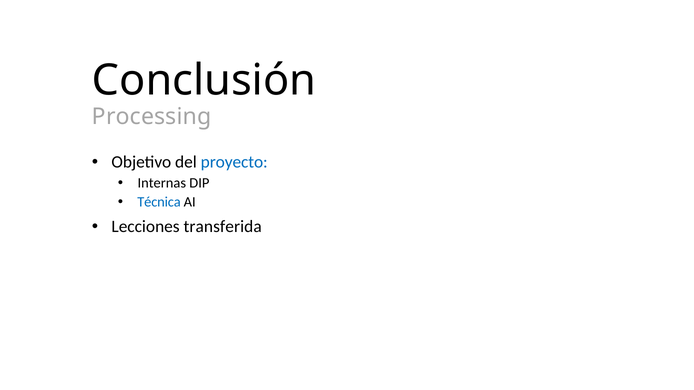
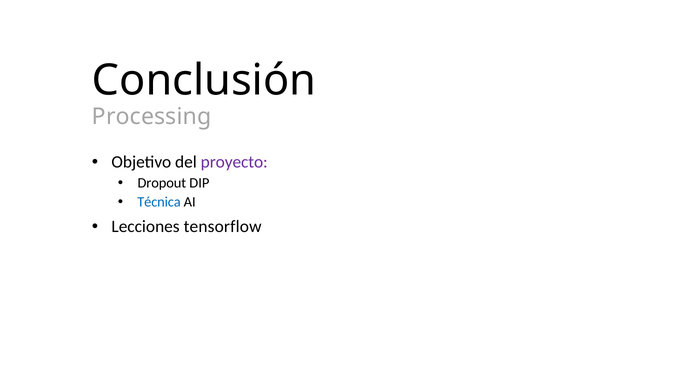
proyecto colour: blue -> purple
Internas: Internas -> Dropout
transferida: transferida -> tensorflow
